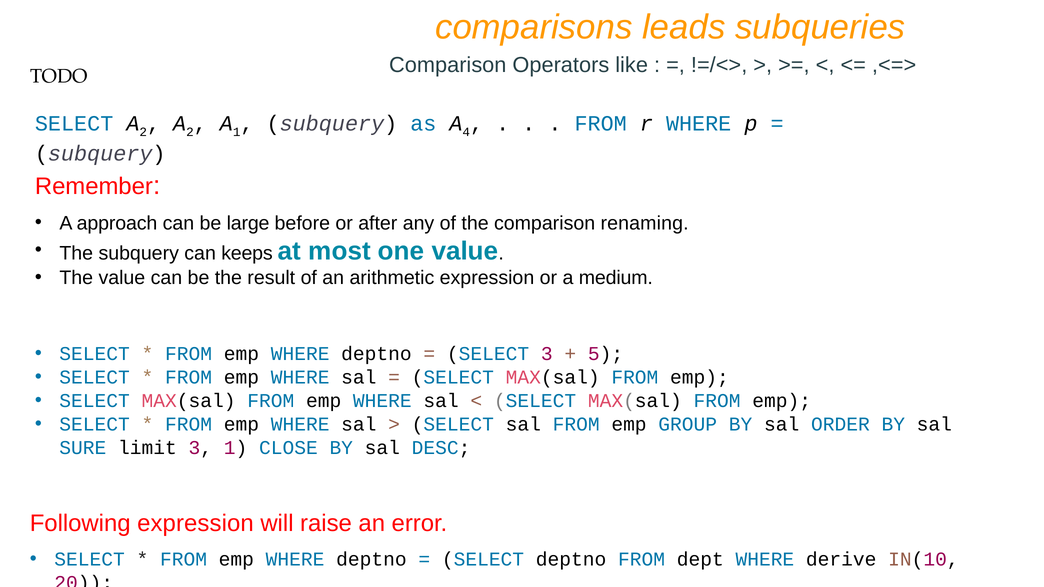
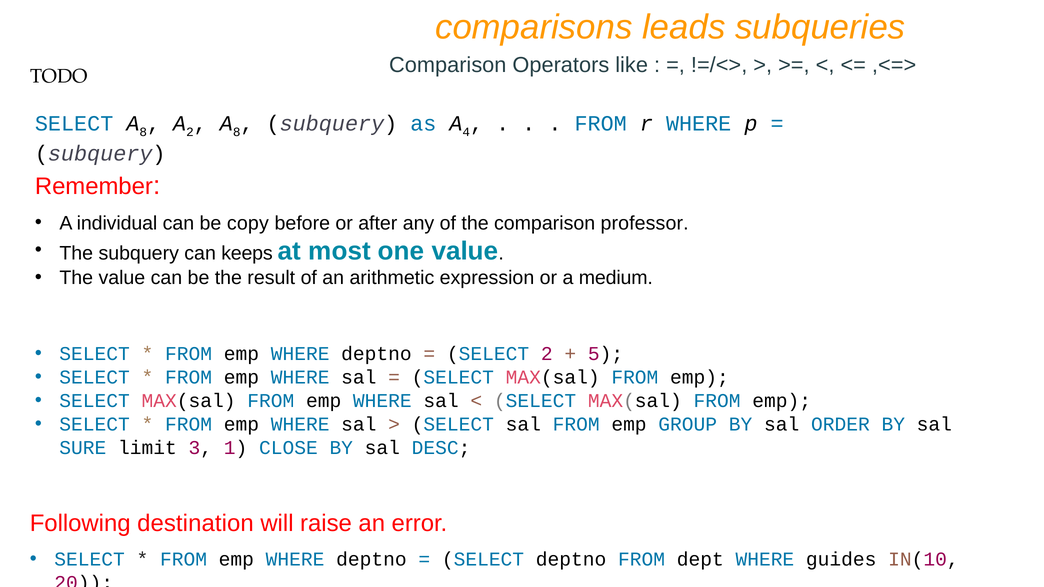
SELECT A 2: 2 -> 8
1 at (237, 132): 1 -> 8
approach: approach -> individual
large: large -> copy
renaming: renaming -> professor
SELECT 3: 3 -> 2
Following expression: expression -> destination
derive: derive -> guides
